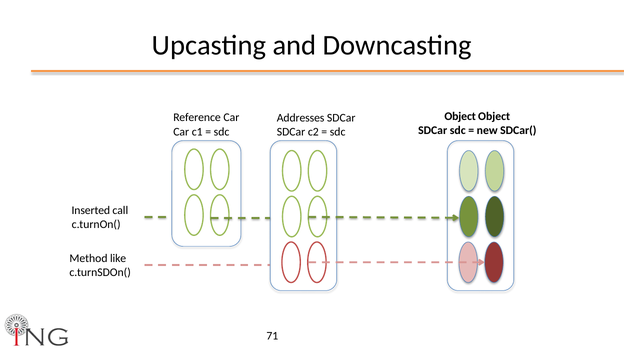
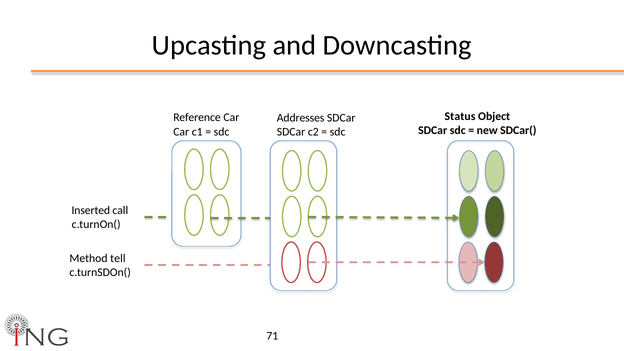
Object at (460, 117): Object -> Status
like: like -> tell
